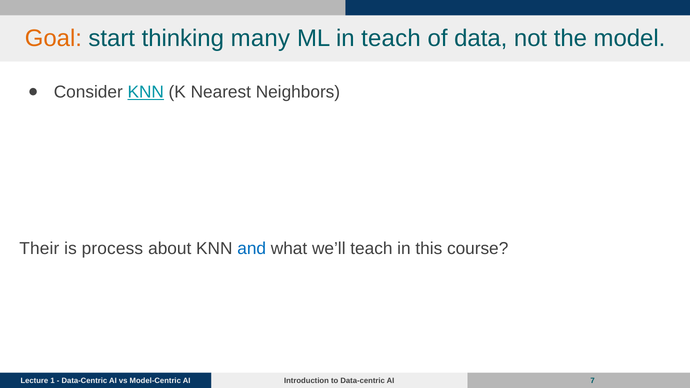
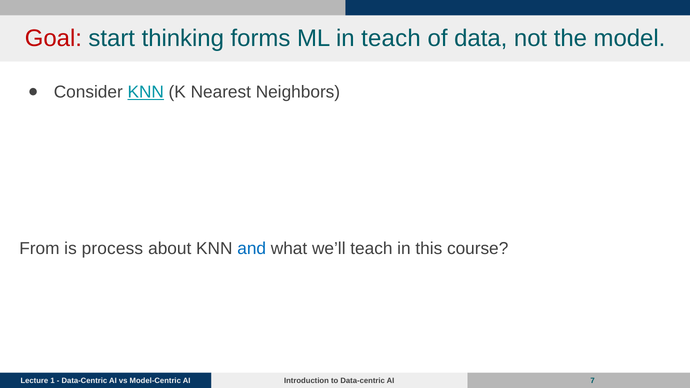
Goal colour: orange -> red
many: many -> forms
Their: Their -> From
